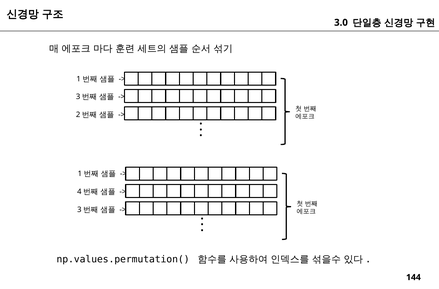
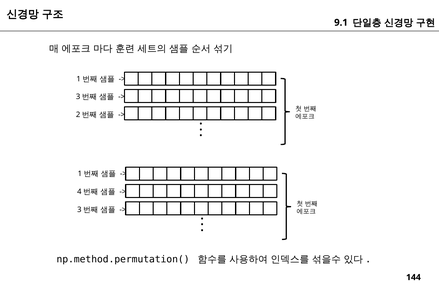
3.0: 3.0 -> 9.1
np.values.permutation(: np.values.permutation( -> np.method.permutation(
